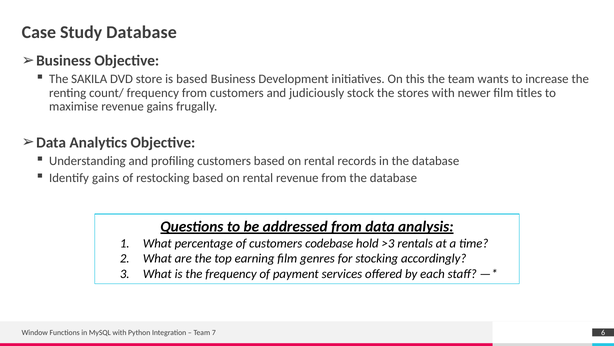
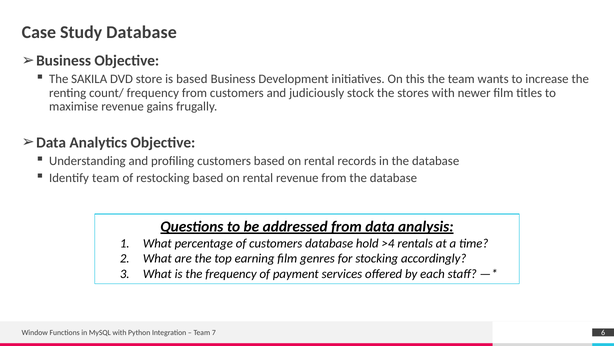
Identify gains: gains -> team
customers codebase: codebase -> database
>3: >3 -> >4
